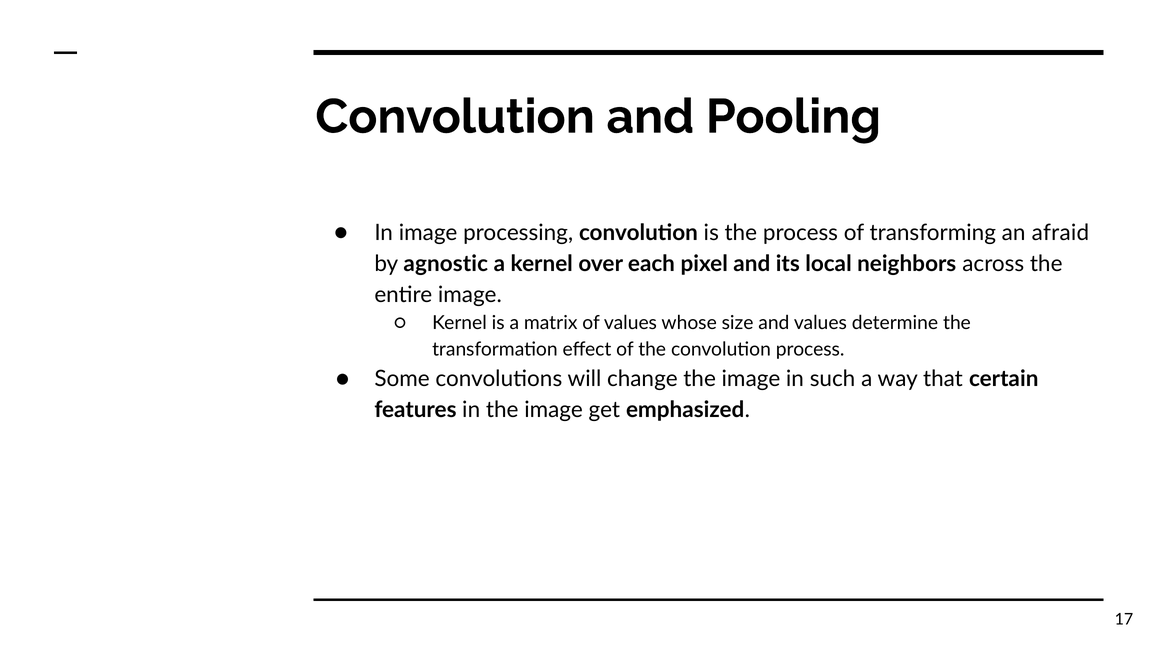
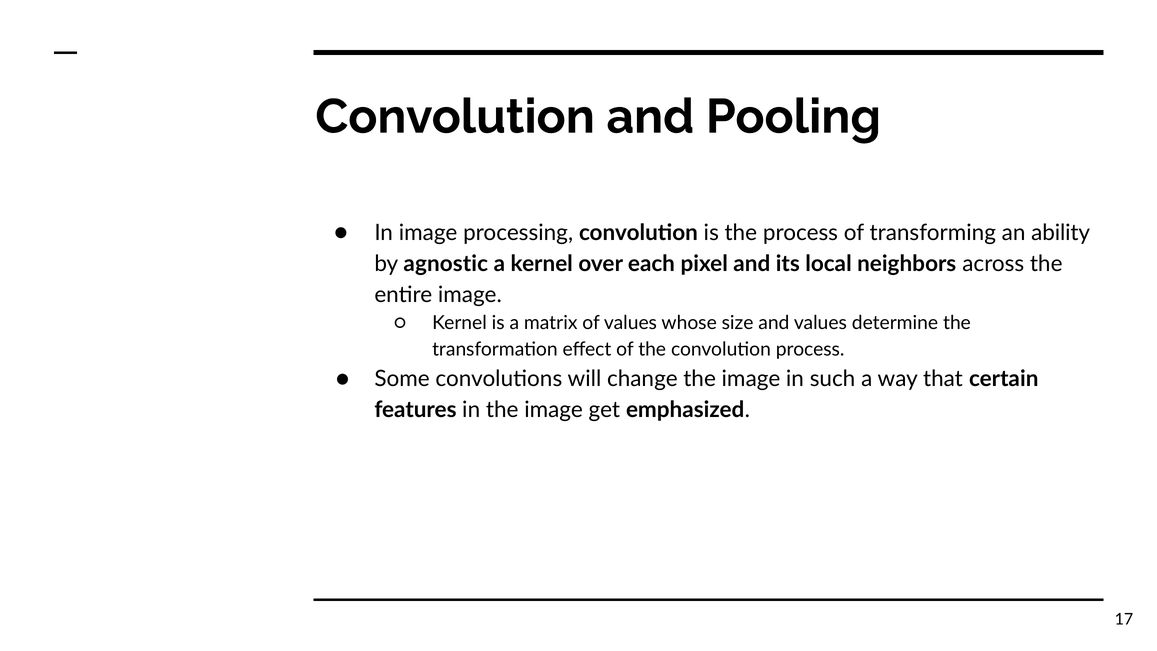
afraid: afraid -> ability
